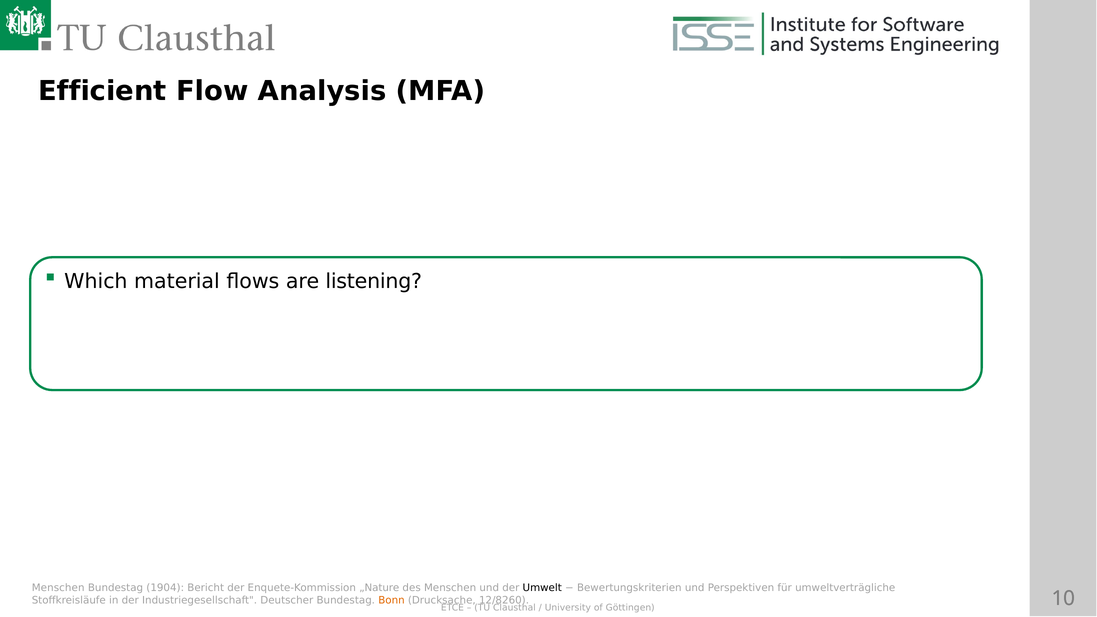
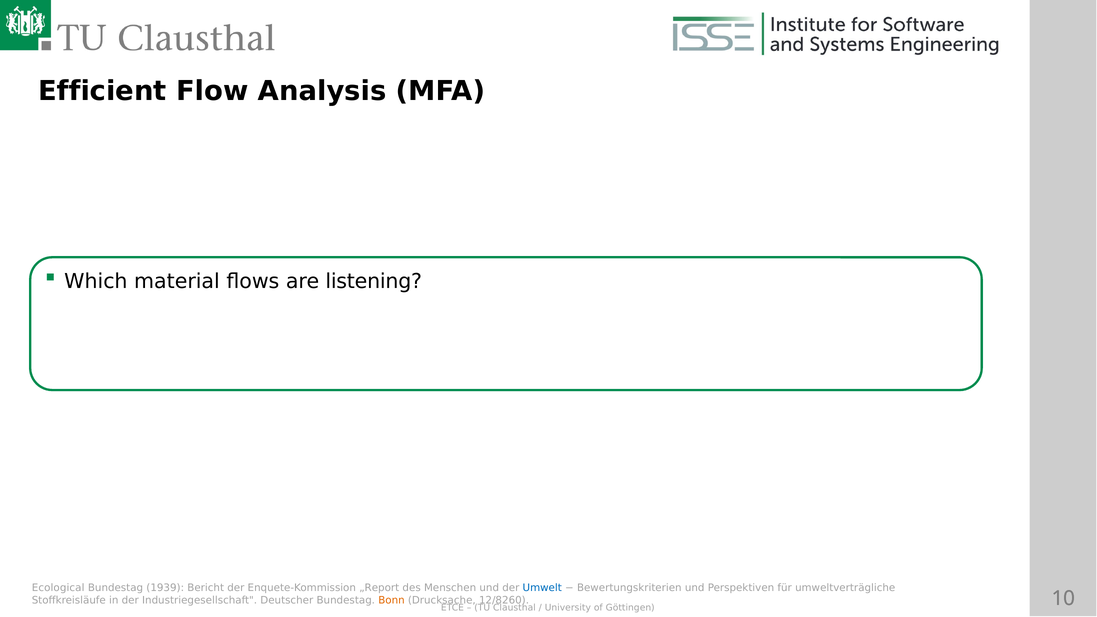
Menschen at (58, 588): Menschen -> Ecological
1904: 1904 -> 1939
„Nature: „Nature -> „Report
Umwelt colour: black -> blue
